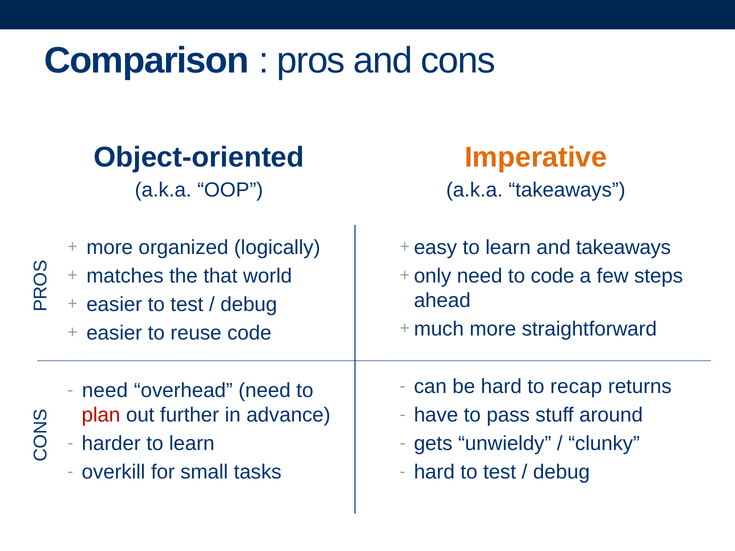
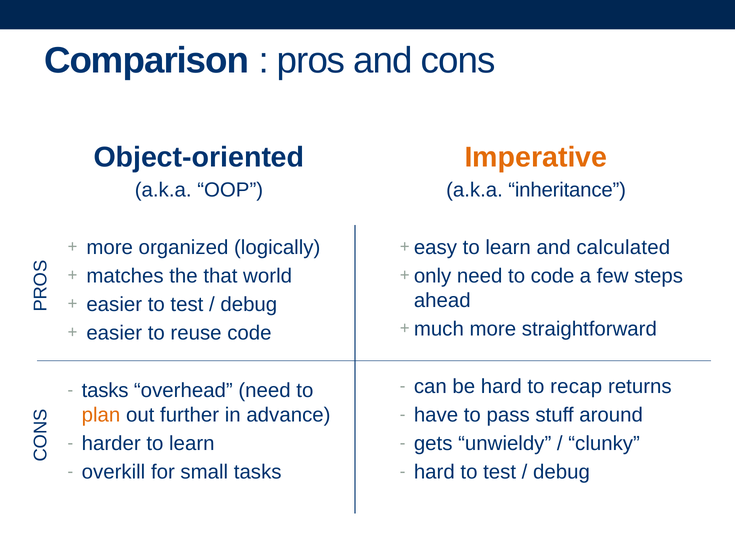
a.k.a takeaways: takeaways -> inheritance
and takeaways: takeaways -> calculated
need at (105, 391): need -> tasks
plan colour: red -> orange
